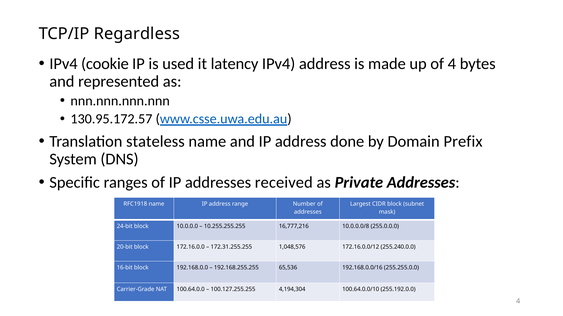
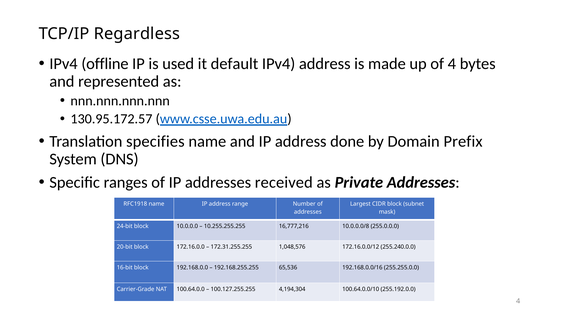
cookie: cookie -> offline
latency: latency -> default
stateless: stateless -> specifies
